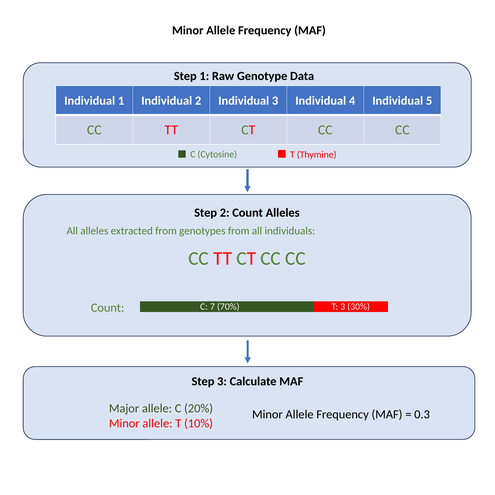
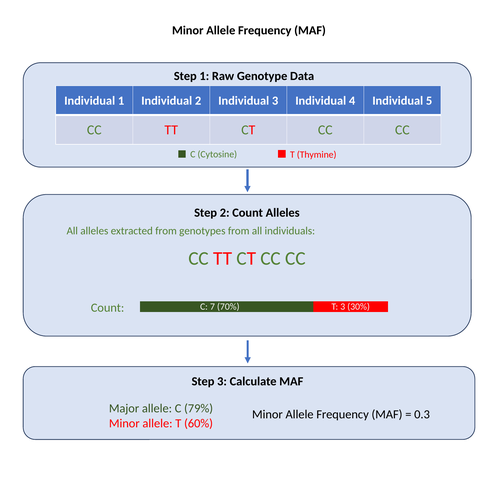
20%: 20% -> 79%
10%: 10% -> 60%
